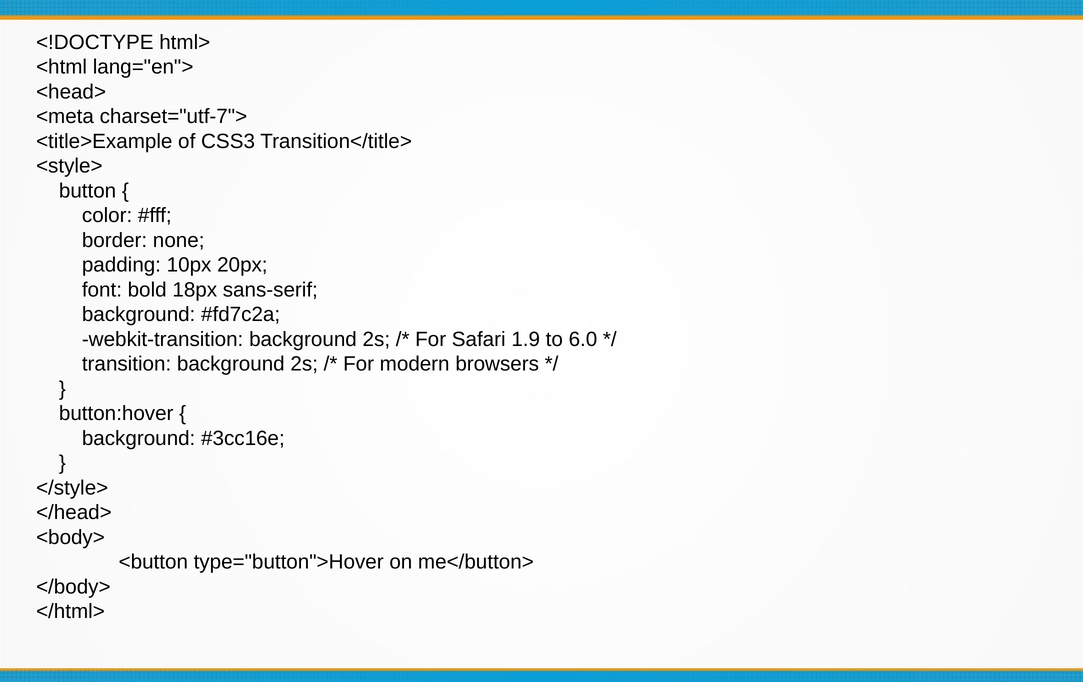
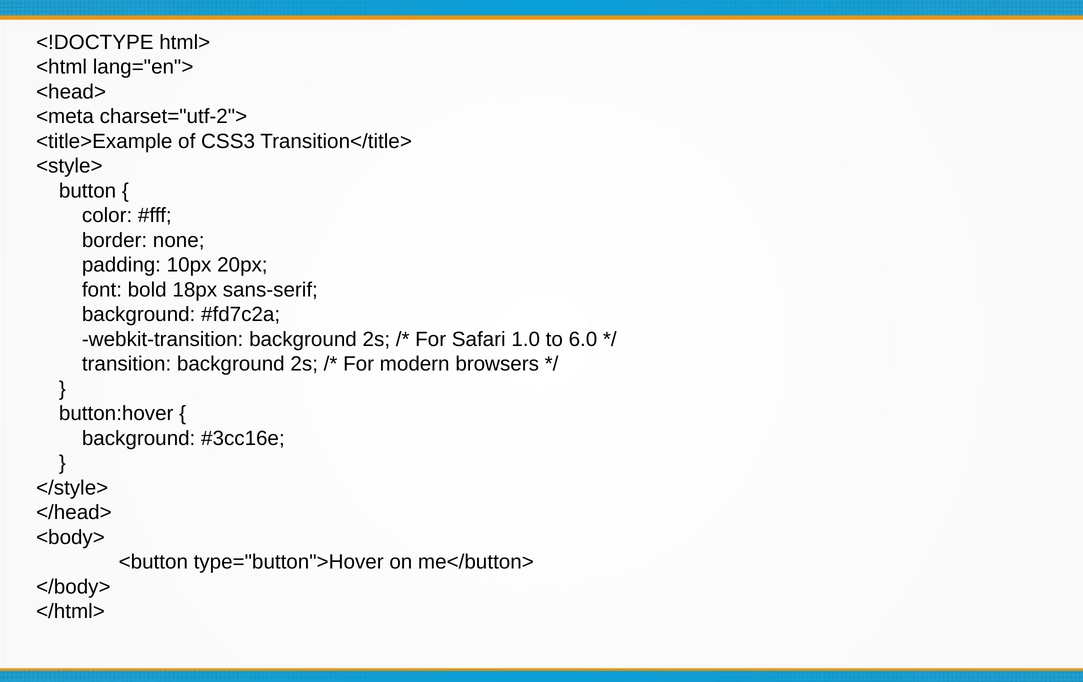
charset="utf-7">: charset="utf-7"> -> charset="utf-2">
1.9: 1.9 -> 1.0
